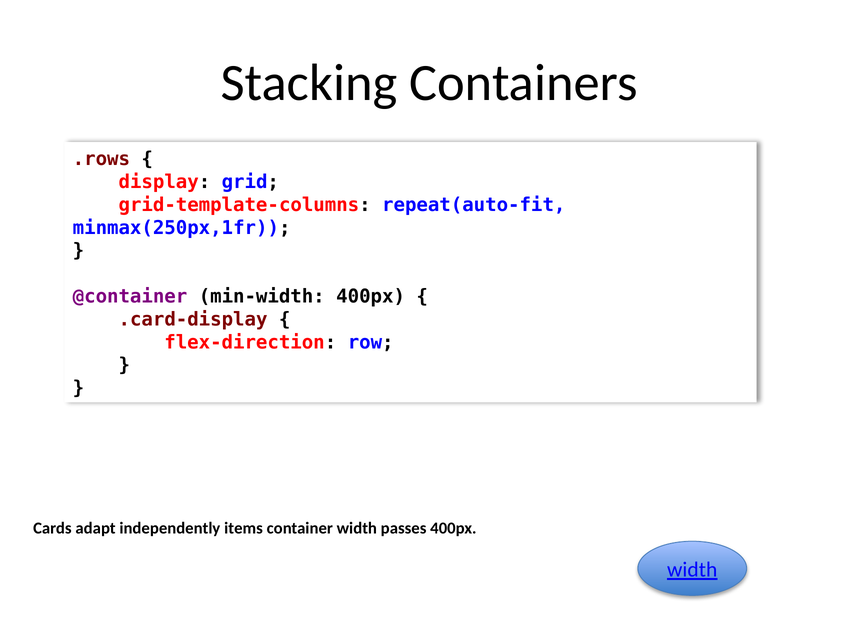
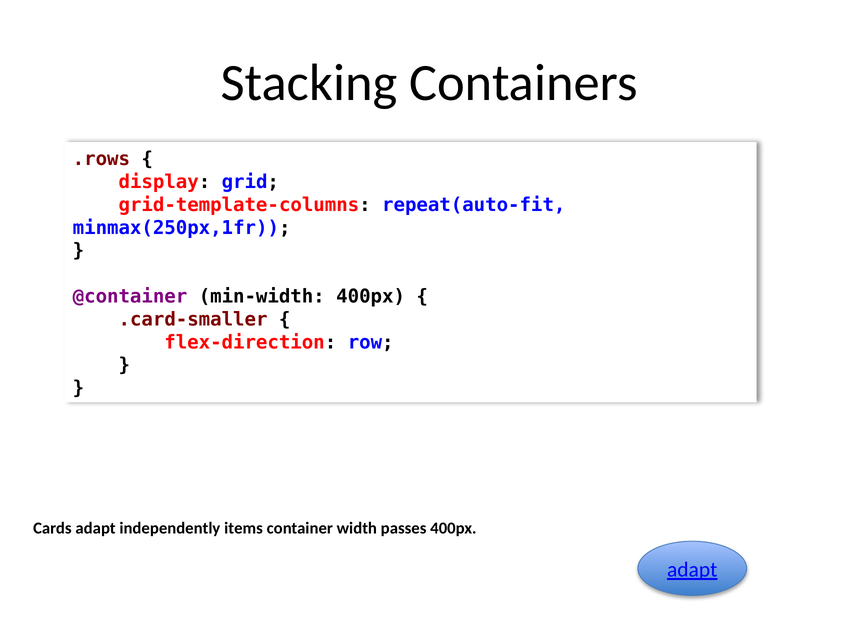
.card-display: .card-display -> .card-smaller
width at (692, 570): width -> adapt
